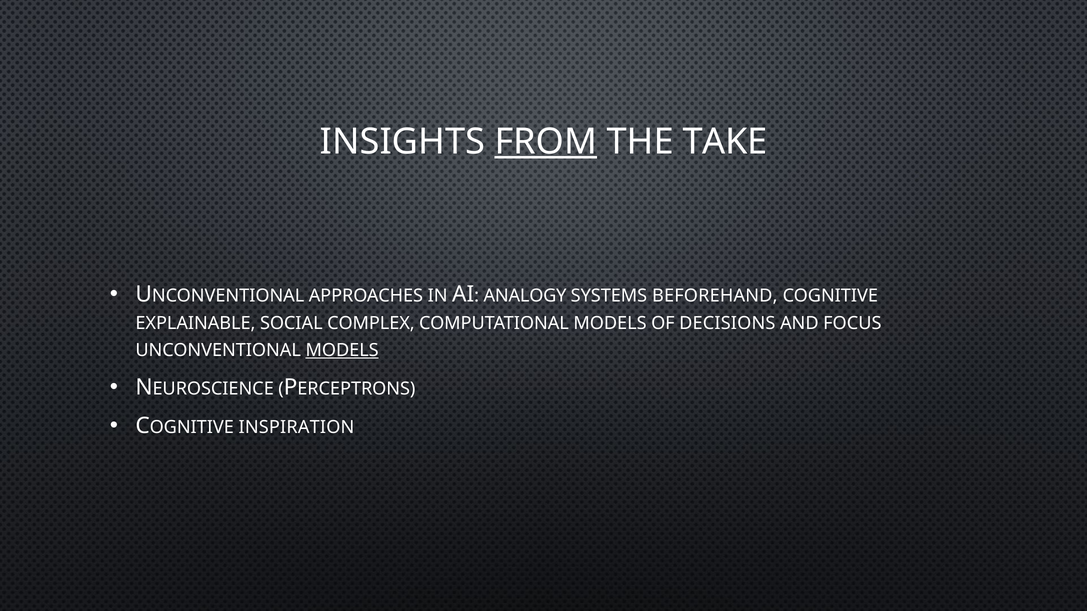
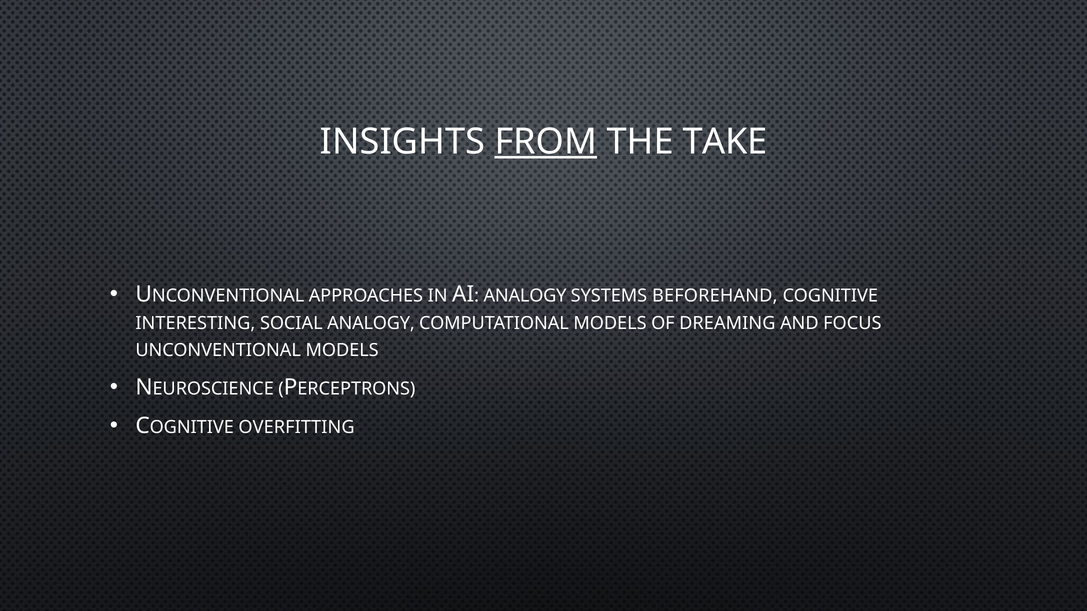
EXPLAINABLE: EXPLAINABLE -> INTERESTING
SOCIAL COMPLEX: COMPLEX -> ANALOGY
DECISIONS: DECISIONS -> DREAMING
MODELS at (342, 351) underline: present -> none
INSPIRATION: INSPIRATION -> OVERFITTING
